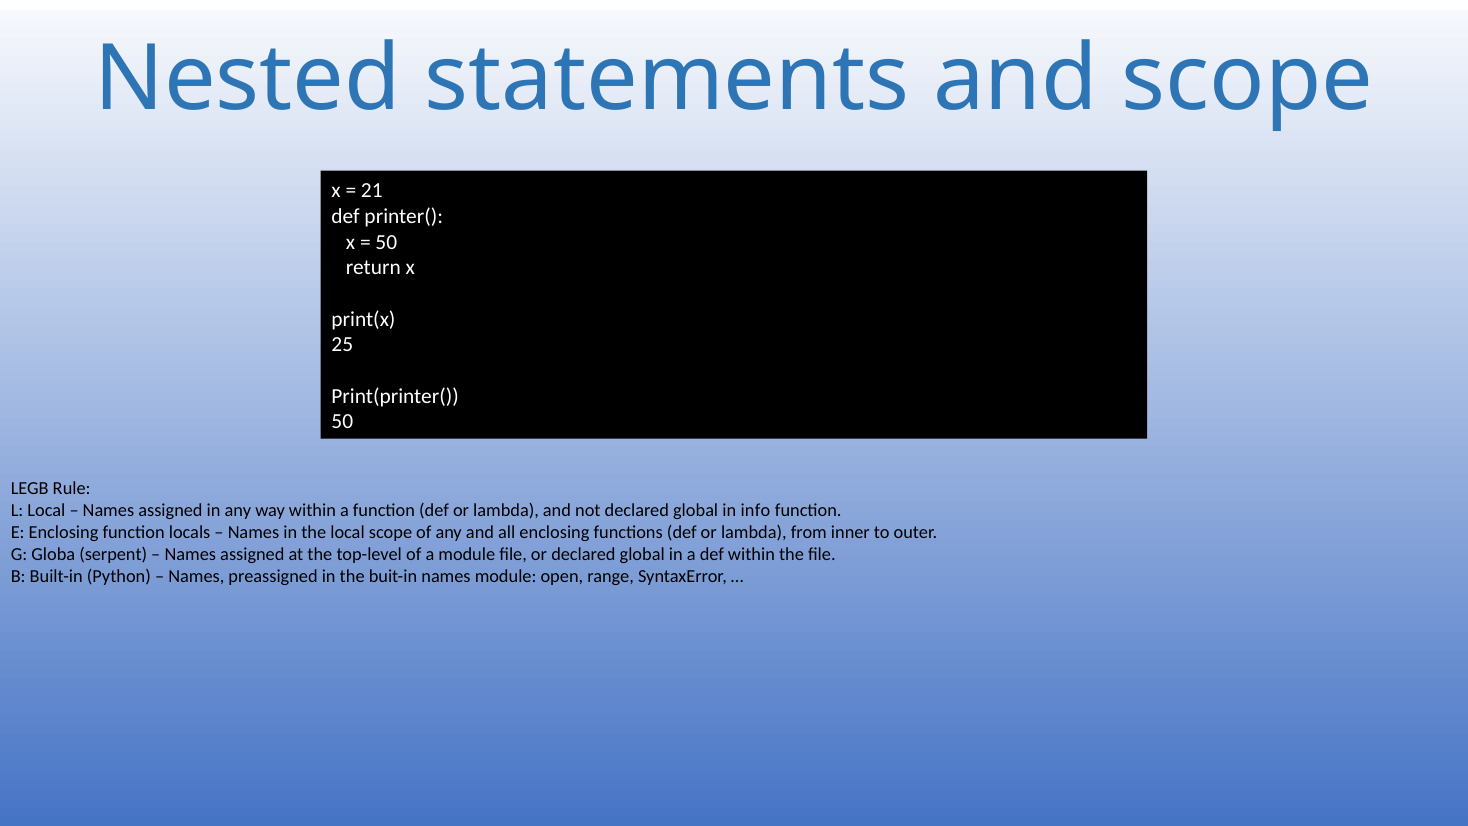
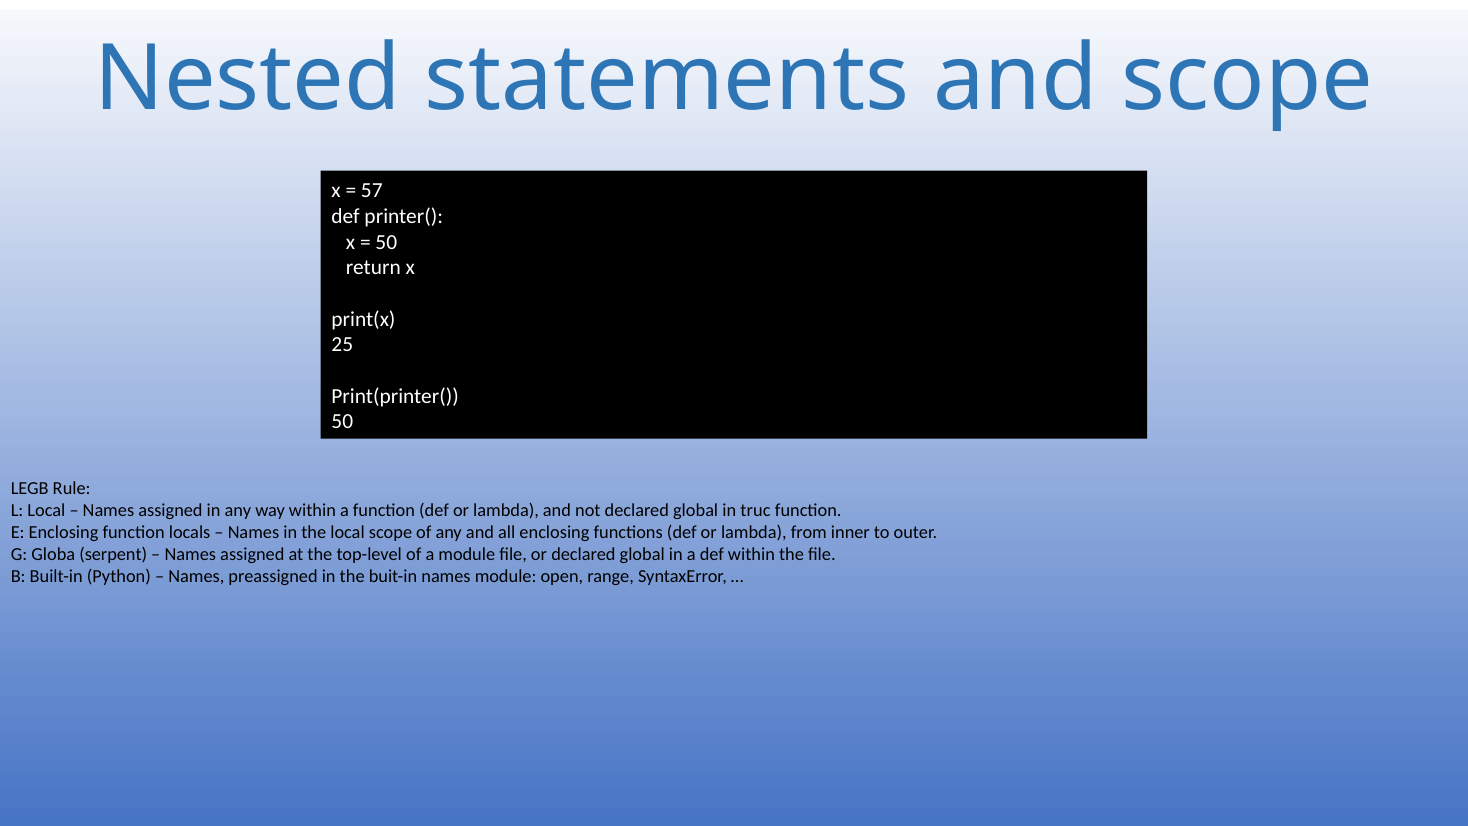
21: 21 -> 57
info: info -> truc
